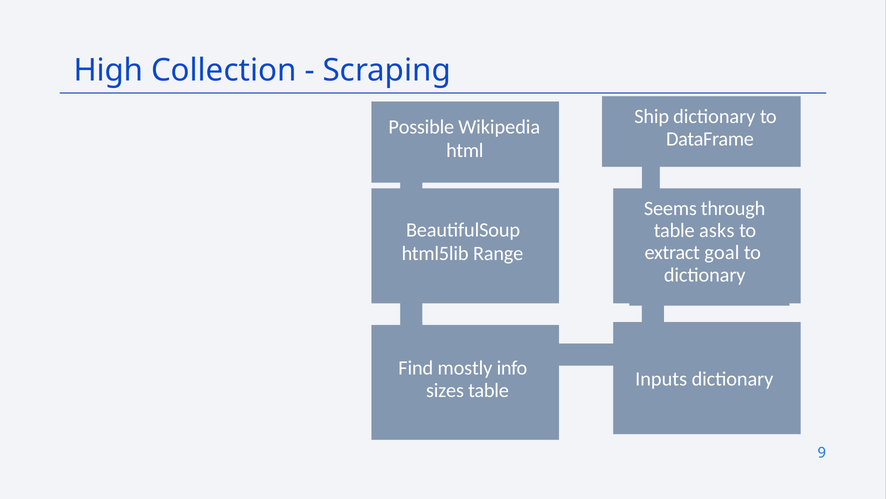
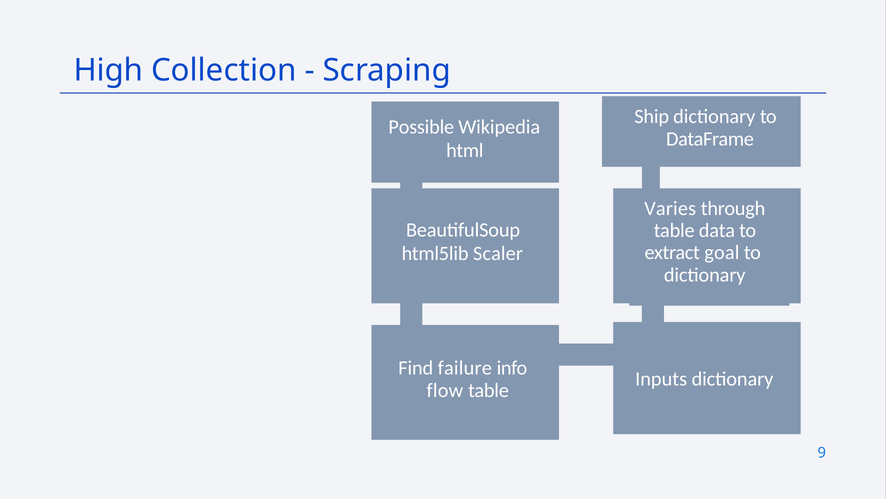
Seems: Seems -> Varies
asks: asks -> data
Range: Range -> Scaler
mostly: mostly -> failure
sizes: sizes -> flow
